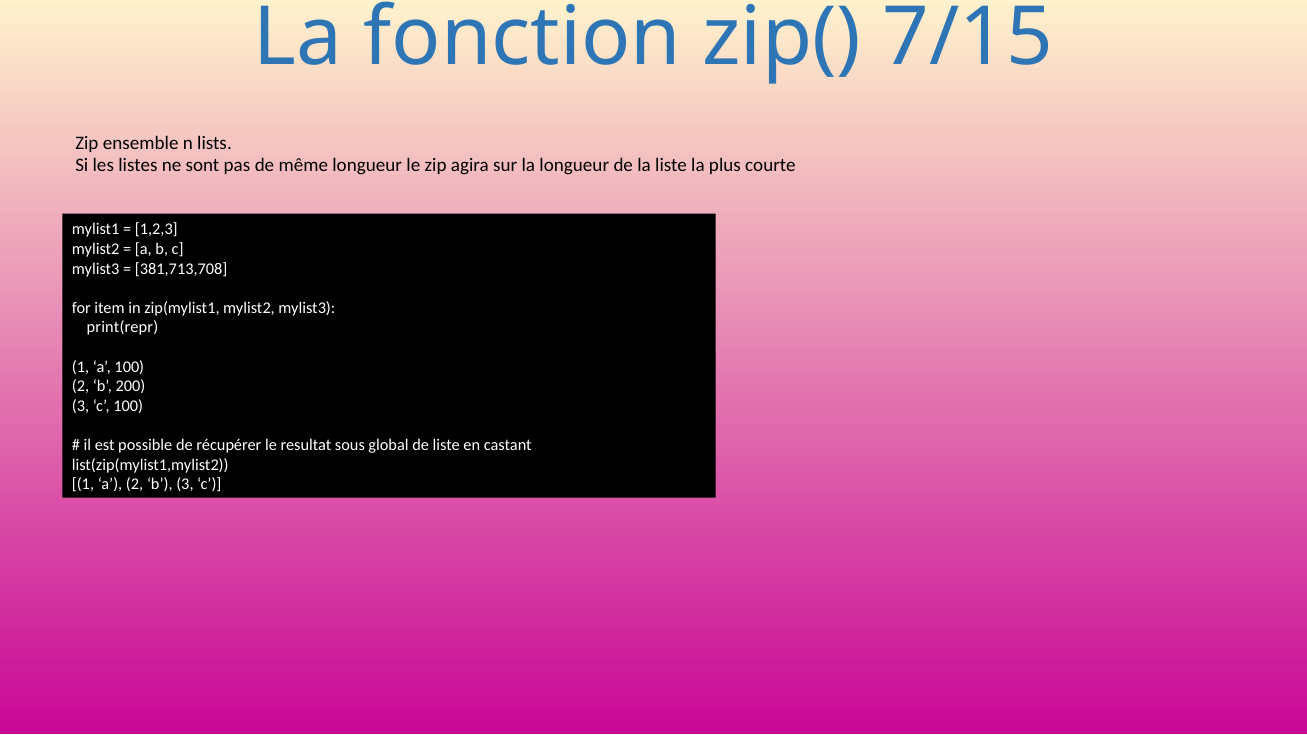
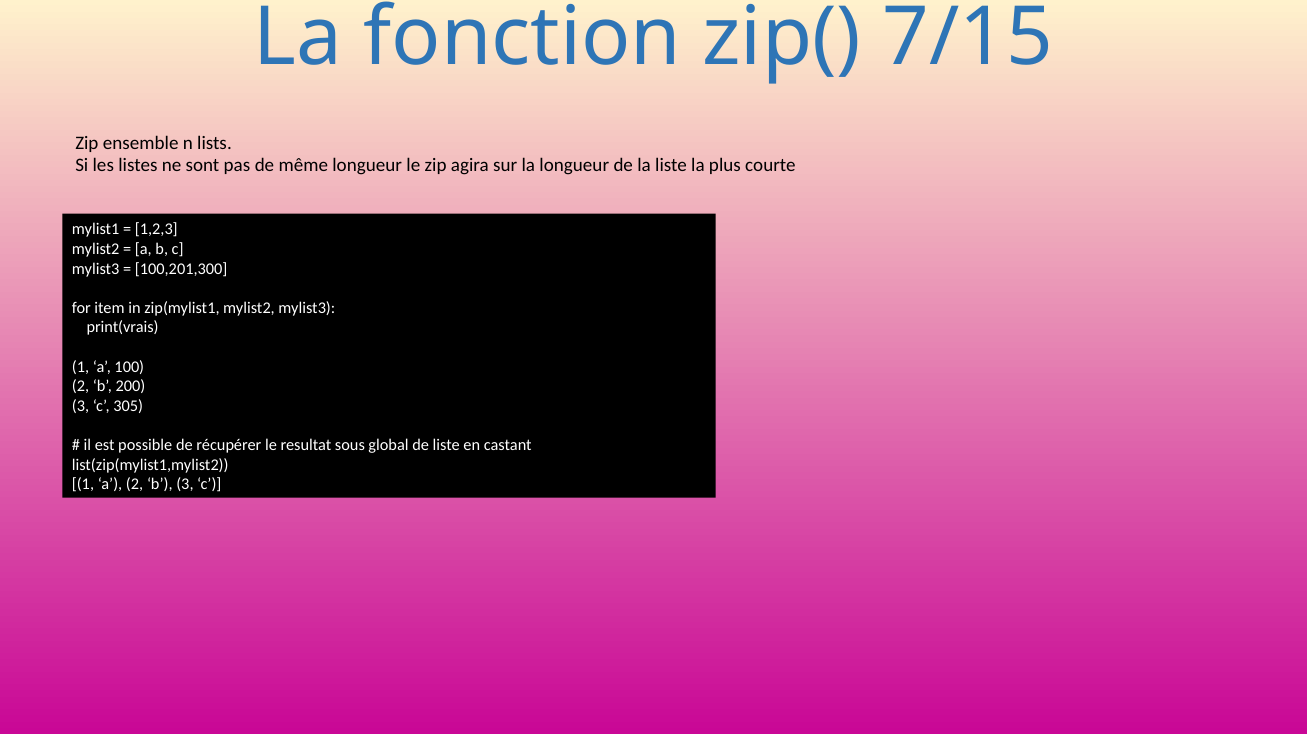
381,713,708: 381,713,708 -> 100,201,300
print(repr: print(repr -> print(vrais
c 100: 100 -> 305
